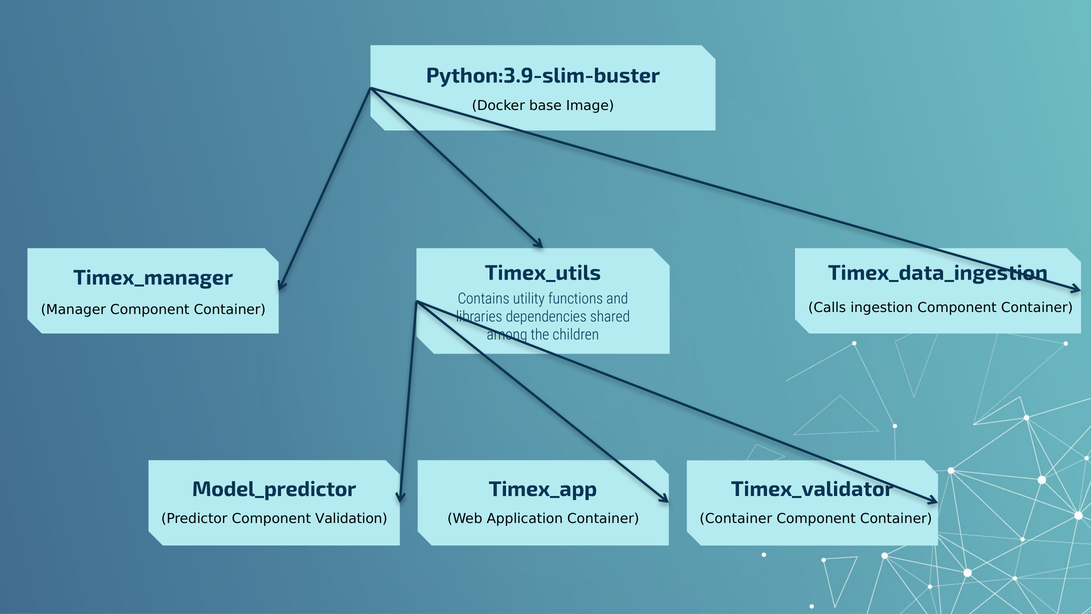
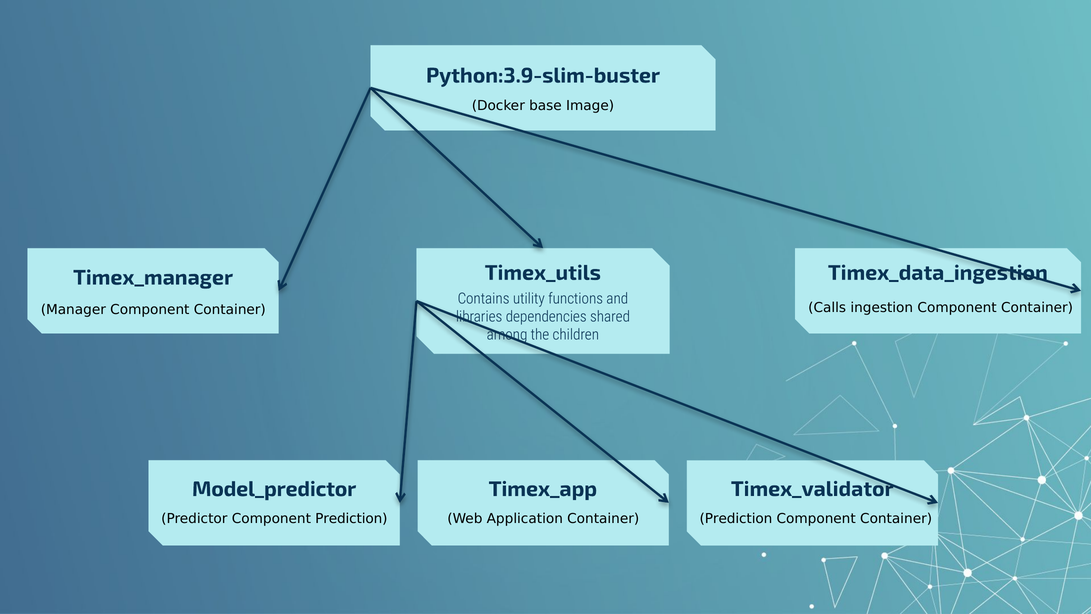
Component Validation: Validation -> Prediction
Container Container: Container -> Prediction
